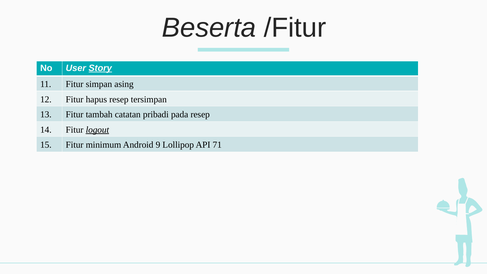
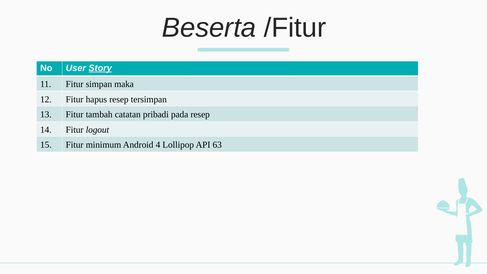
asing: asing -> maka
logout underline: present -> none
9: 9 -> 4
71: 71 -> 63
